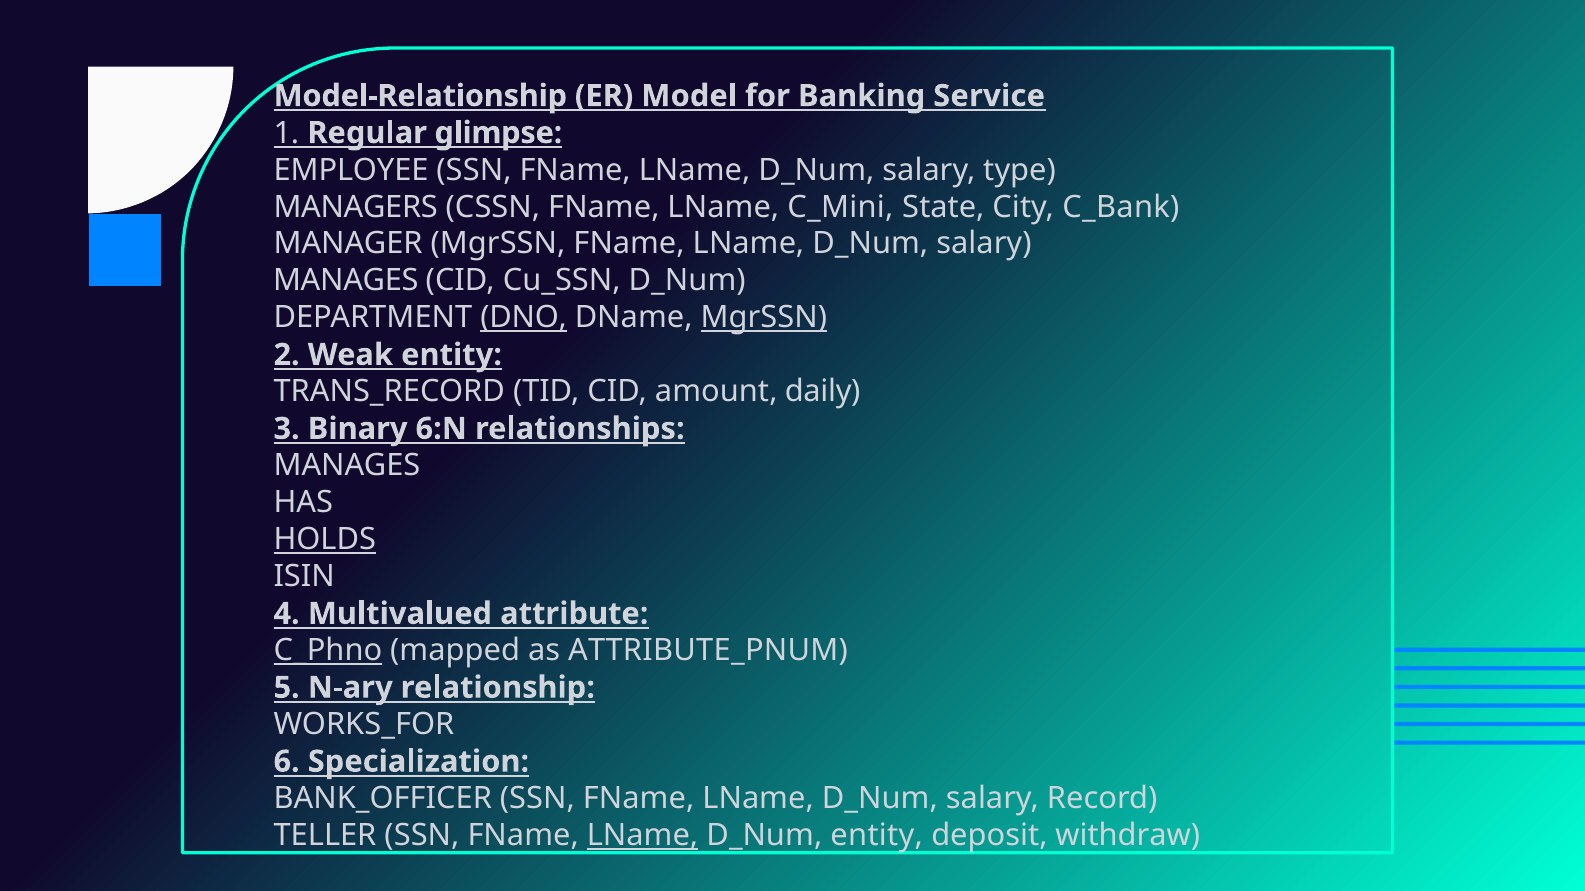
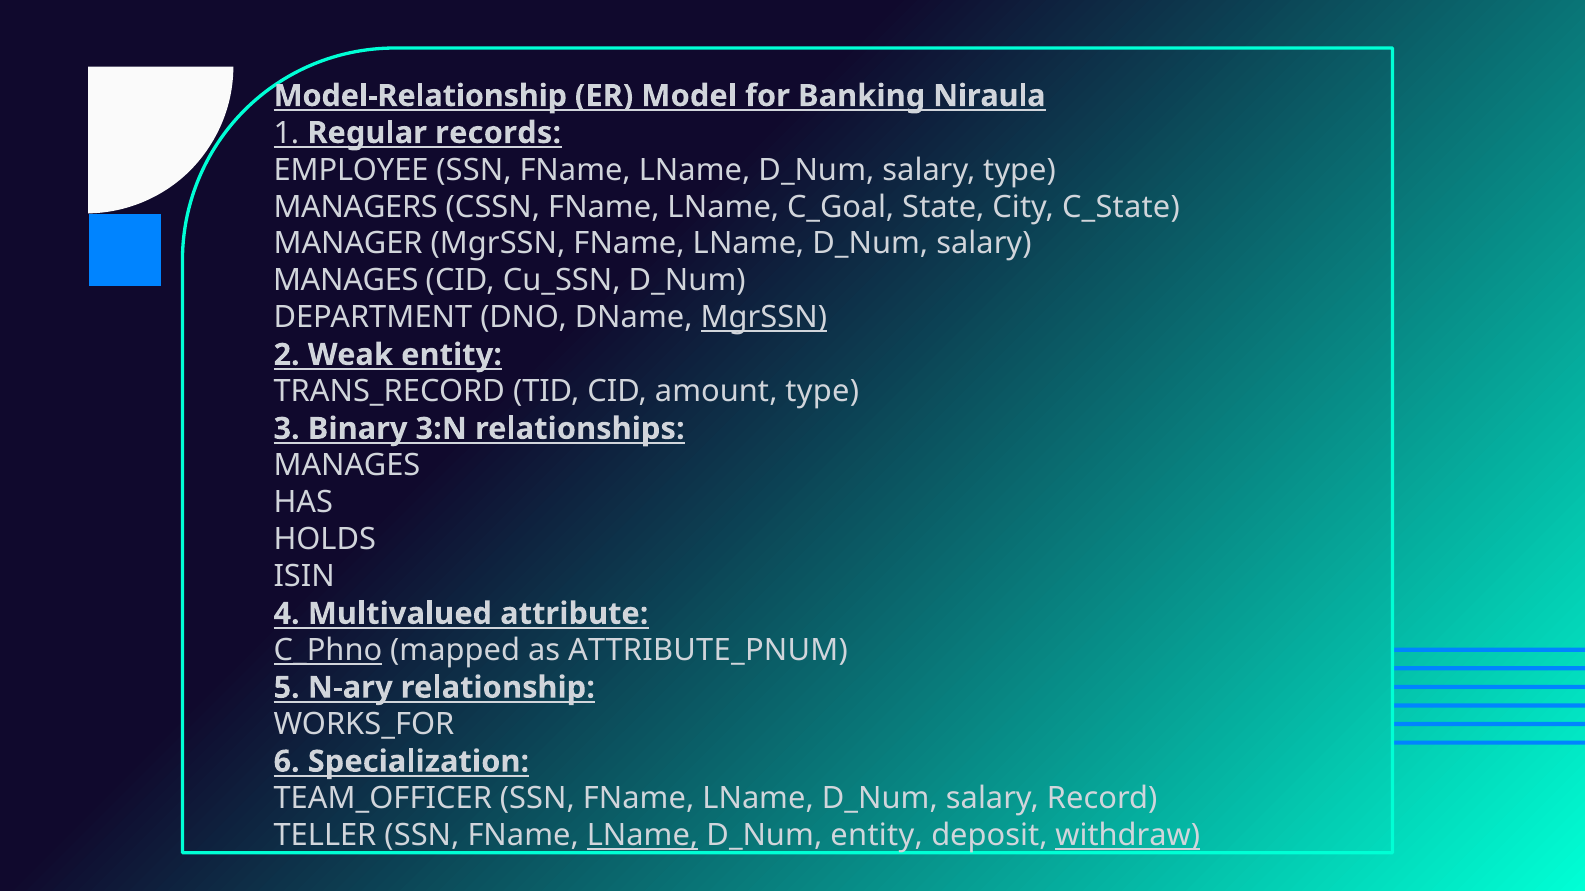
Service: Service -> Niraula
glimpse: glimpse -> records
C_Mini: C_Mini -> C_Goal
C_Bank: C_Bank -> C_State
DNO underline: present -> none
amount daily: daily -> type
6:N: 6:N -> 3:N
HOLDS underline: present -> none
BANK_OFFICER: BANK_OFFICER -> TEAM_OFFICER
withdraw underline: none -> present
